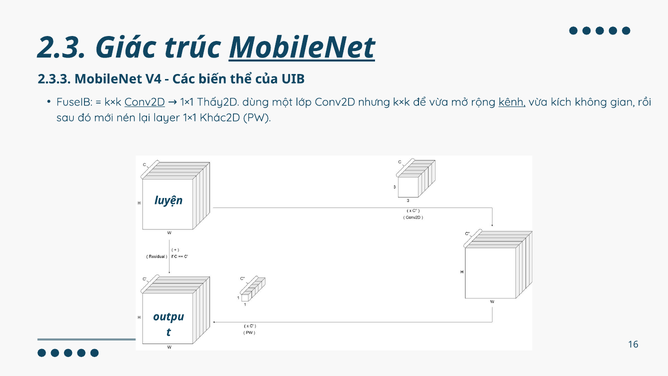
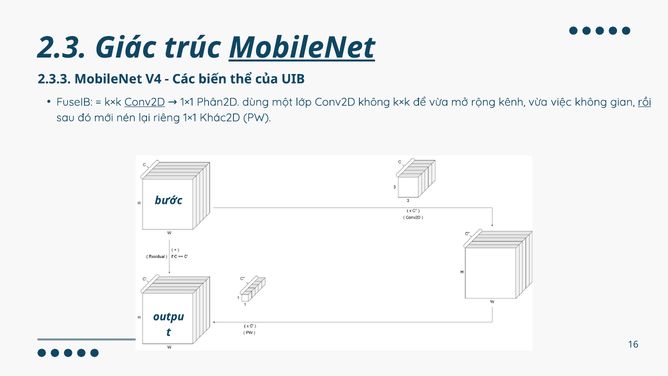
Thấy2D: Thấy2D -> Phân2D
Conv2D nhưng: nhưng -> không
kênh underline: present -> none
kích: kích -> việc
rồi underline: none -> present
layer: layer -> riêng
luyện: luyện -> bước
